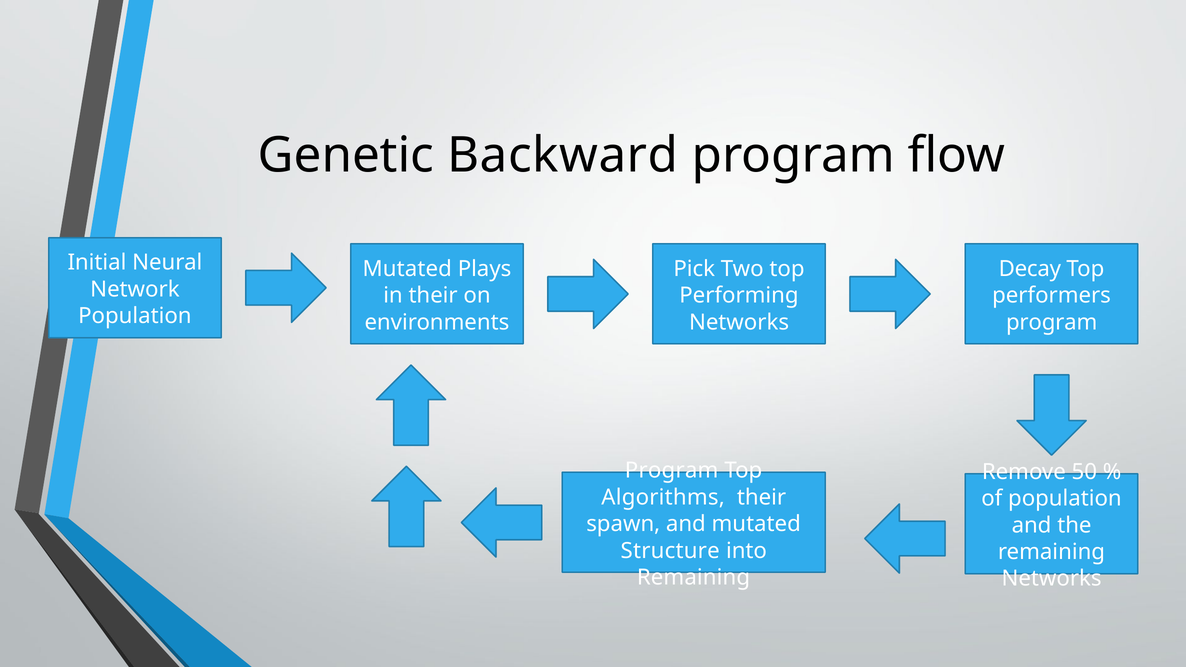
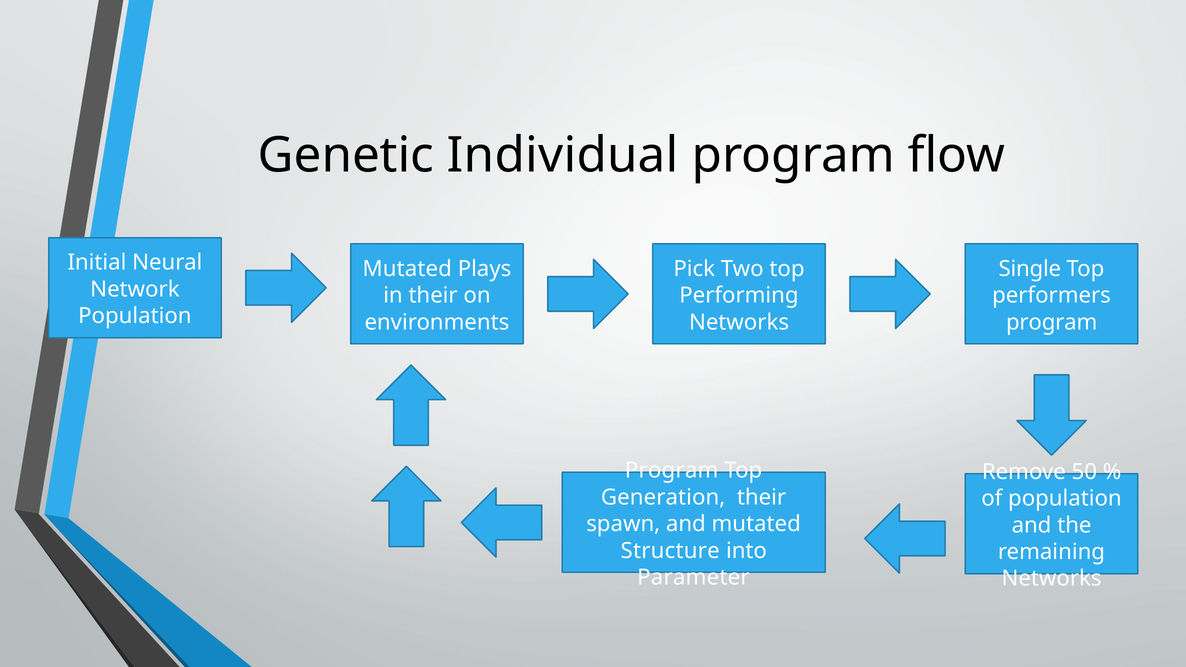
Backward: Backward -> Individual
Decay: Decay -> Single
Algorithms: Algorithms -> Generation
Remaining at (693, 577): Remaining -> Parameter
